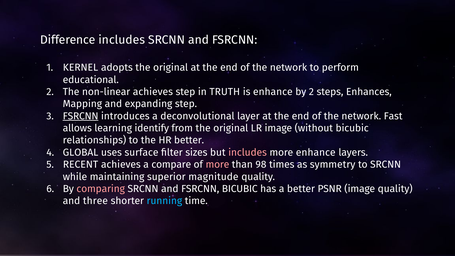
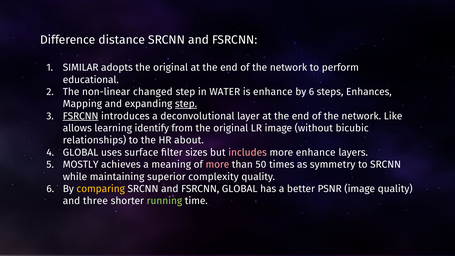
Difference includes: includes -> distance
KERNEL: KERNEL -> SIMILAR
non-linear achieves: achieves -> changed
TRUTH: TRUTH -> WATER
by 2: 2 -> 6
step at (186, 104) underline: none -> present
Fast: Fast -> Like
HR better: better -> about
RECENT: RECENT -> MOSTLY
compare: compare -> meaning
98: 98 -> 50
magnitude: magnitude -> complexity
comparing colour: pink -> yellow
FSRCNN BICUBIC: BICUBIC -> GLOBAL
running colour: light blue -> light green
